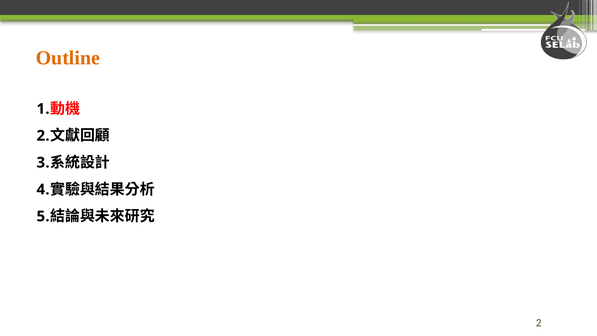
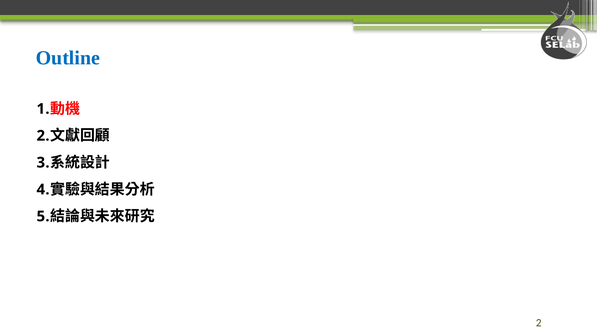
Outline colour: orange -> blue
